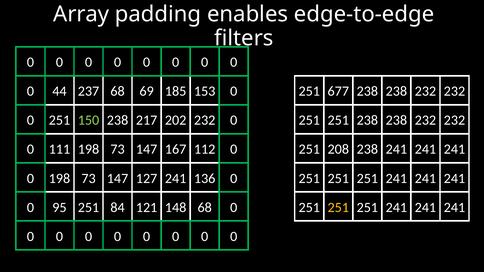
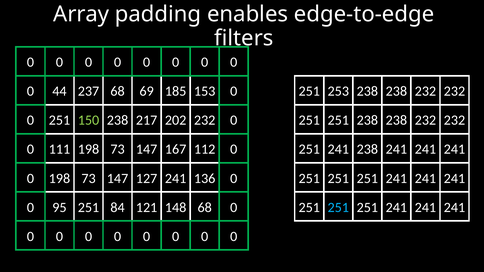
677: 677 -> 253
251 208: 208 -> 241
251 at (338, 208) colour: yellow -> light blue
